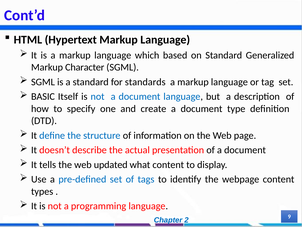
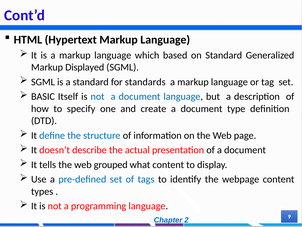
Character: Character -> Displayed
updated: updated -> grouped
